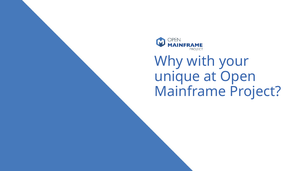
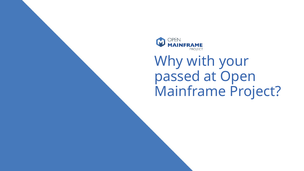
unique: unique -> passed
